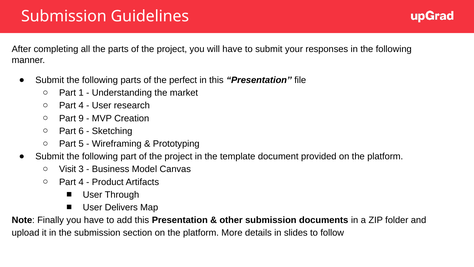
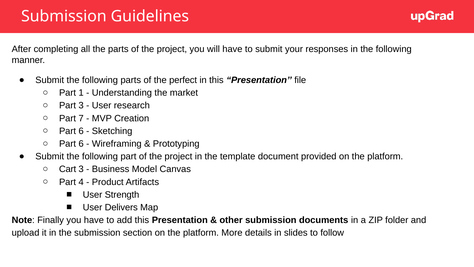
4 at (81, 105): 4 -> 3
9: 9 -> 7
5 at (81, 144): 5 -> 6
Visit: Visit -> Cart
Through: Through -> Strength
